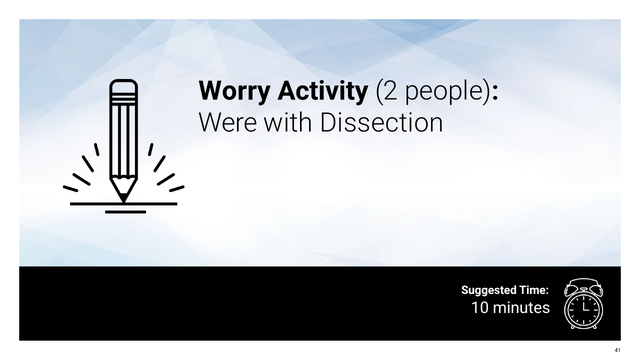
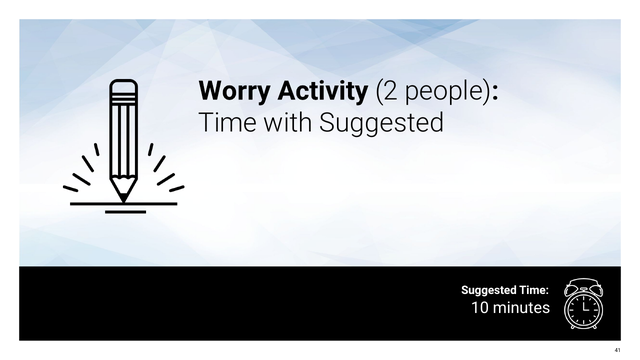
Were at (228, 123): Were -> Time
with Dissection: Dissection -> Suggested
